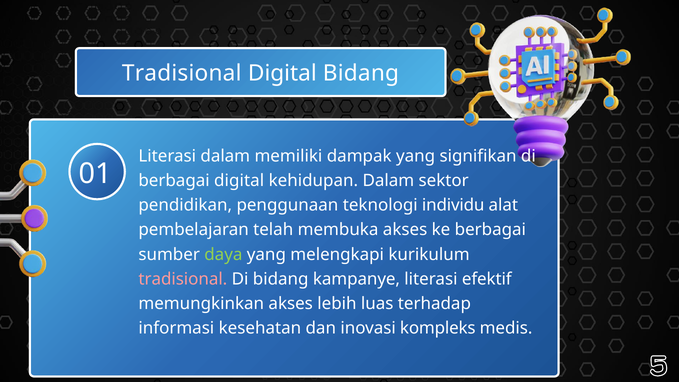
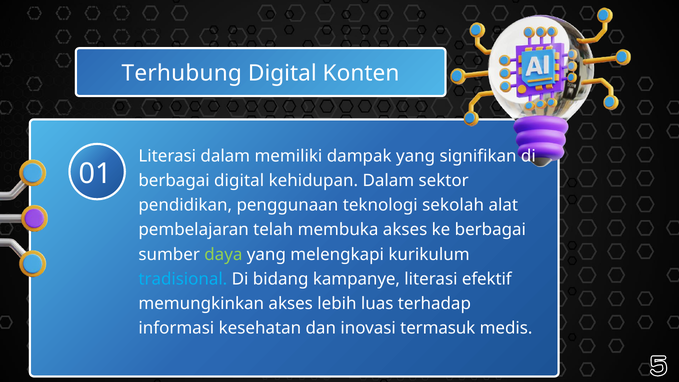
Tradisional at (182, 73): Tradisional -> Terhubung
Digital Bidang: Bidang -> Konten
individu: individu -> sekolah
tradisional at (183, 279) colour: pink -> light blue
kompleks: kompleks -> termasuk
